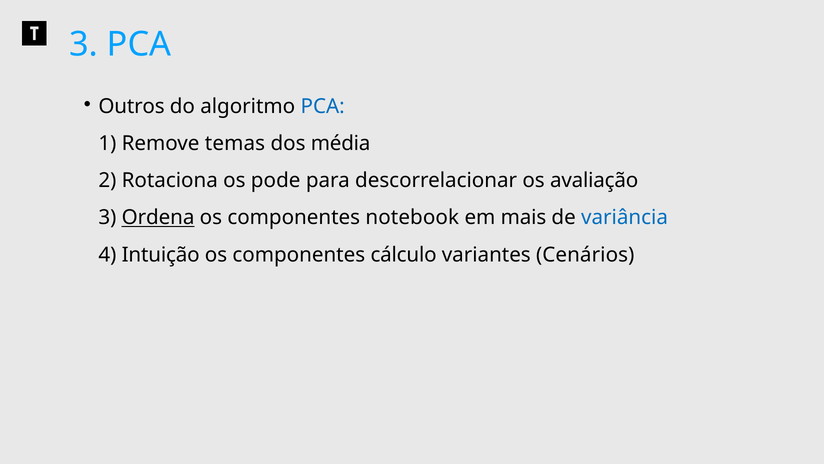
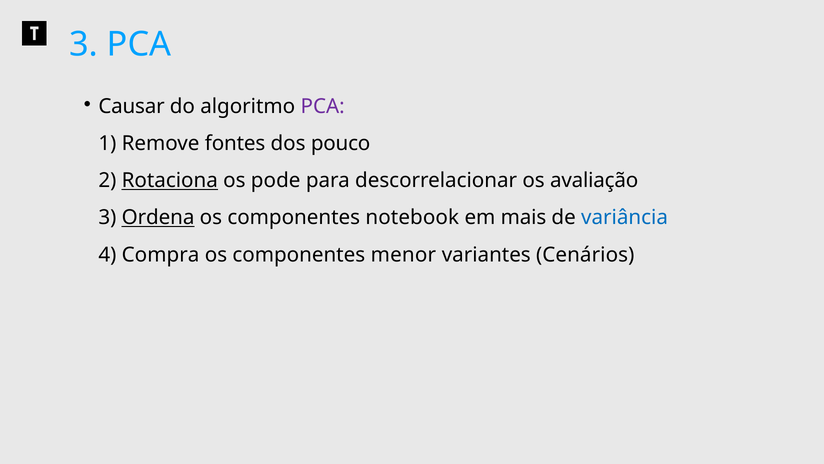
Outros: Outros -> Causar
PCA at (323, 106) colour: blue -> purple
temas: temas -> fontes
média: média -> pouco
Rotaciona underline: none -> present
Intuição: Intuição -> Compra
cálculo: cálculo -> menor
